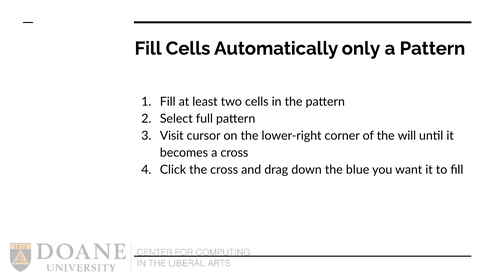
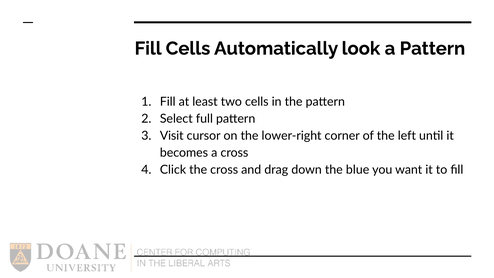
only: only -> look
will: will -> left
